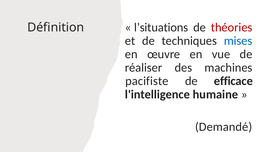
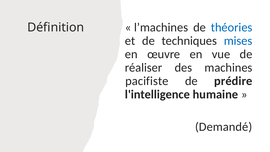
l’situations: l’situations -> l’machines
théories colour: red -> blue
efficace: efficace -> prédire
